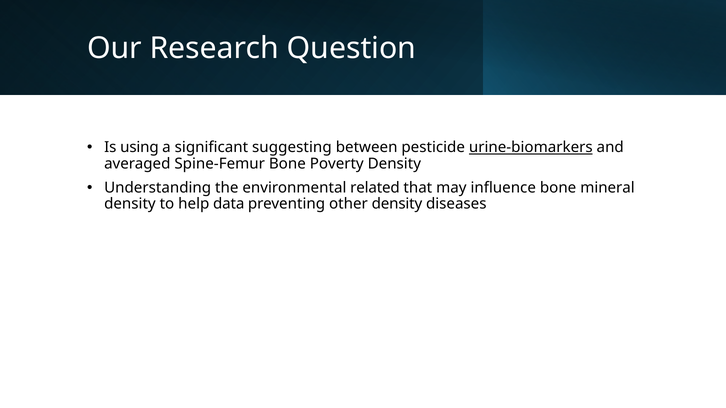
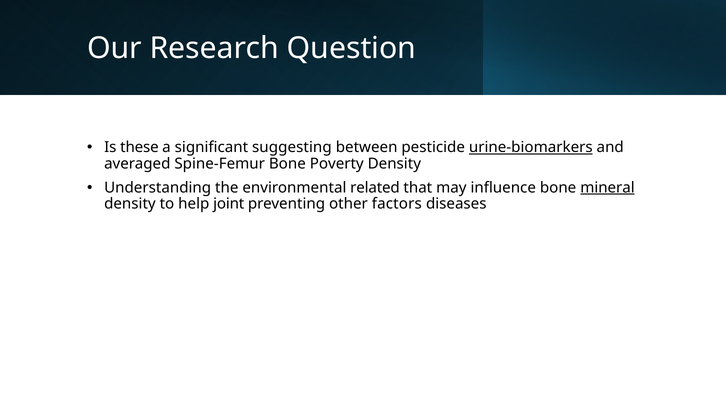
using: using -> these
mineral underline: none -> present
data: data -> joint
other density: density -> factors
